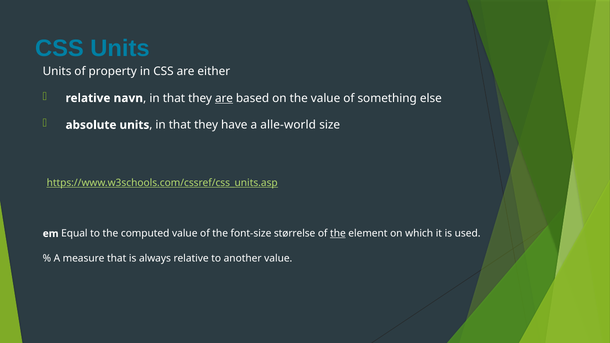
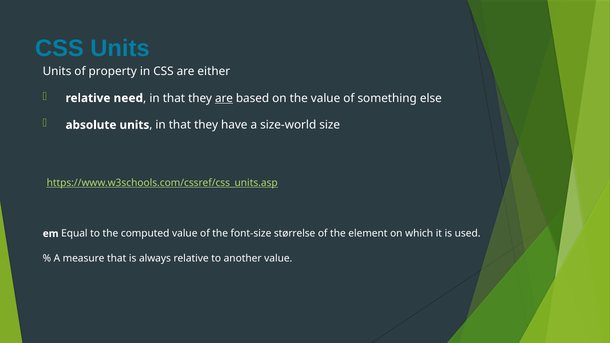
navn: navn -> need
alle-world: alle-world -> size-world
the at (338, 234) underline: present -> none
